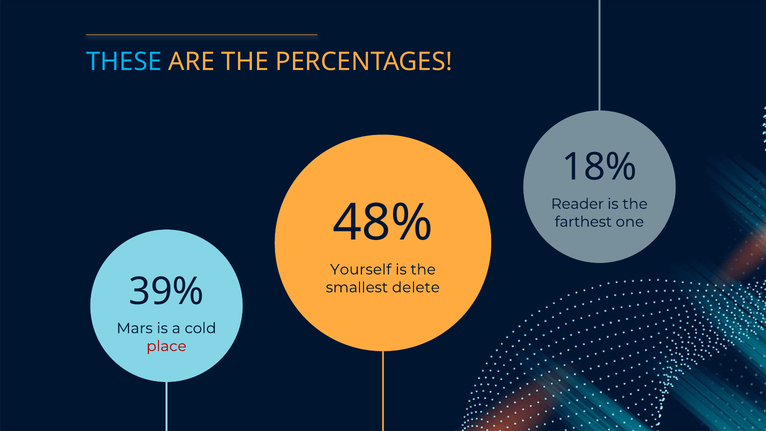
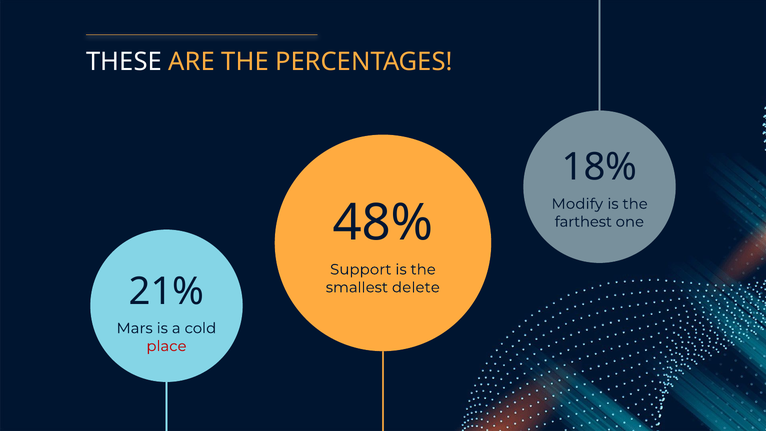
THESE colour: light blue -> white
Reader: Reader -> Modify
Yourself: Yourself -> Support
39%: 39% -> 21%
